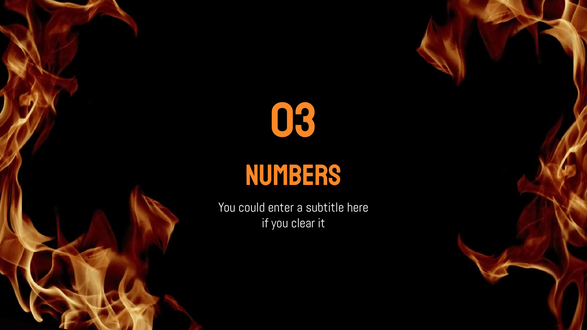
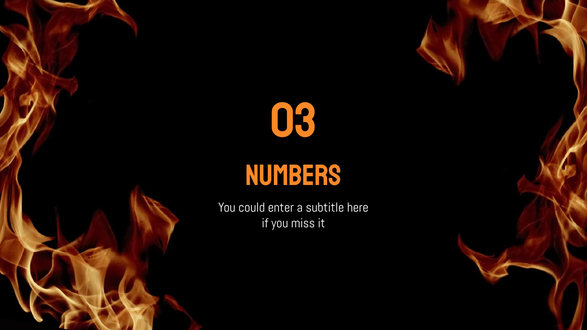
clear: clear -> miss
